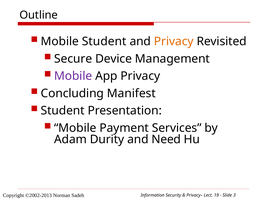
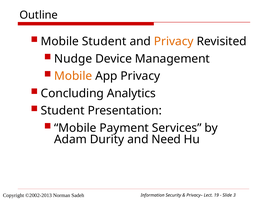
Secure: Secure -> Nudge
Mobile at (73, 76) colour: purple -> orange
Manifest: Manifest -> Analytics
